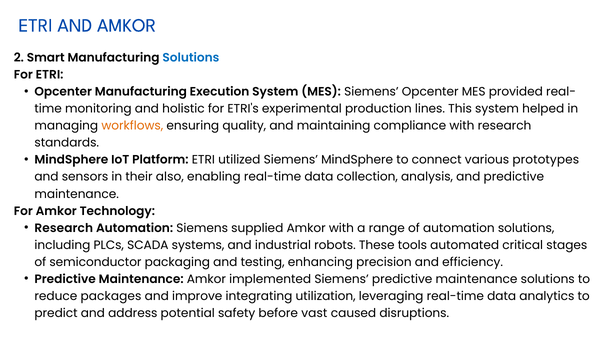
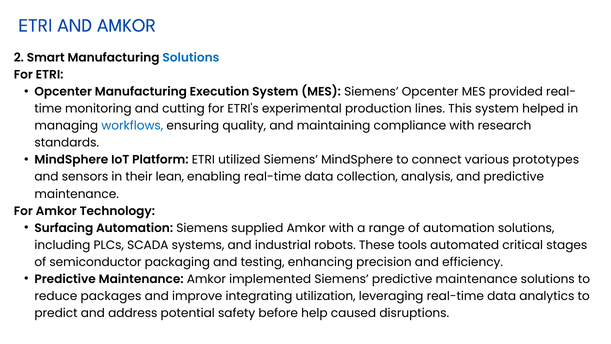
holistic: holistic -> cutting
workflows colour: orange -> blue
also: also -> lean
Research at (64, 228): Research -> Surfacing
vast: vast -> help
